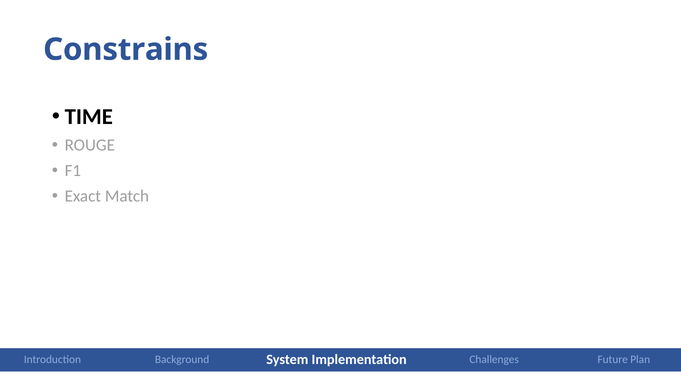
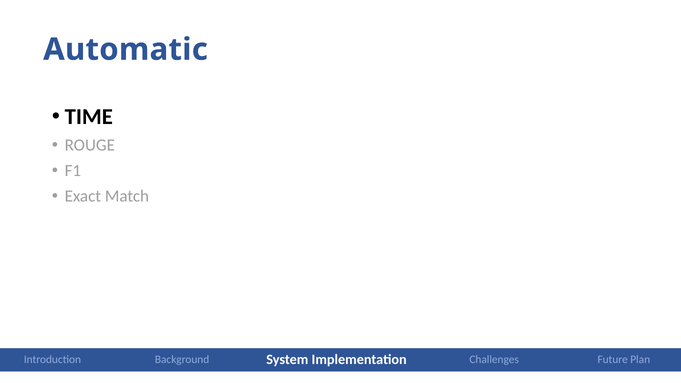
Constrains: Constrains -> Automatic
